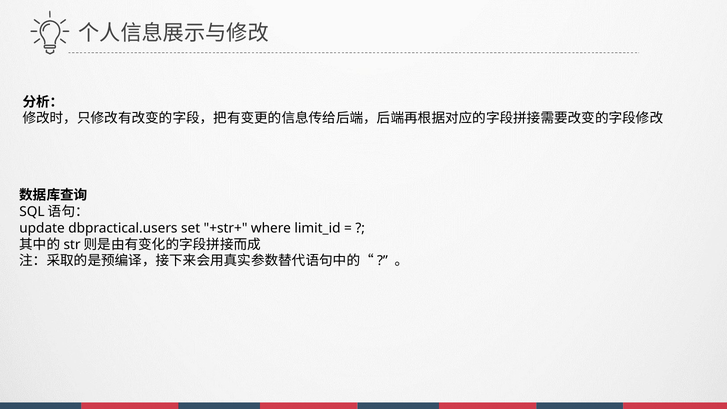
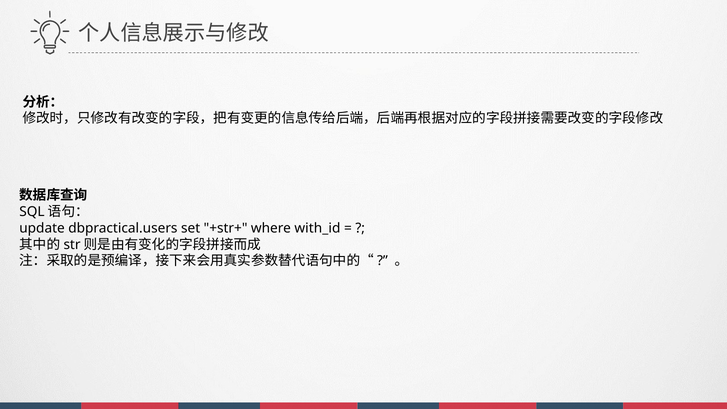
limit_id: limit_id -> with_id
